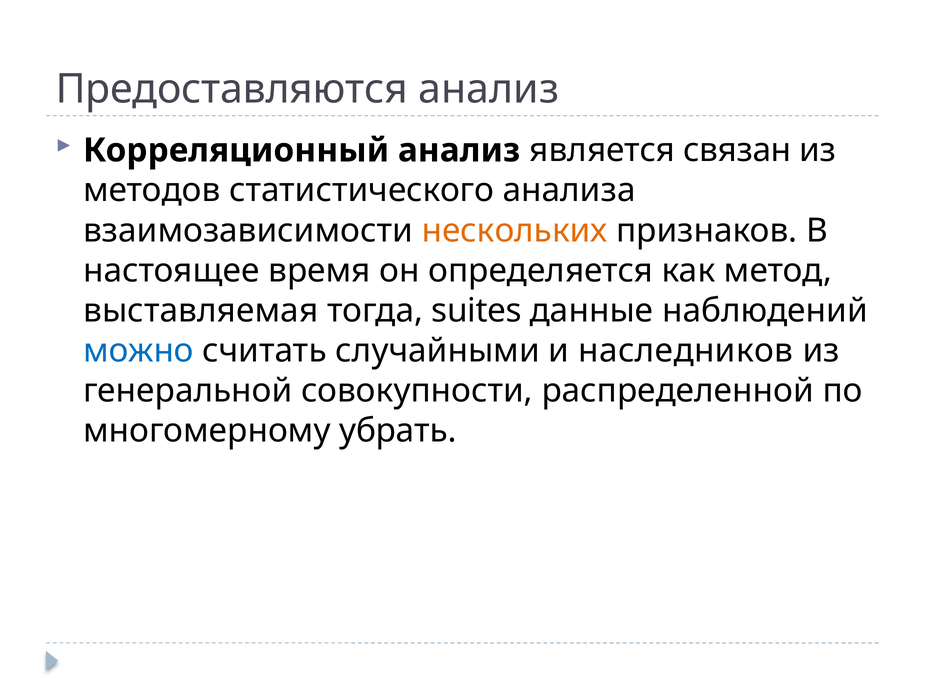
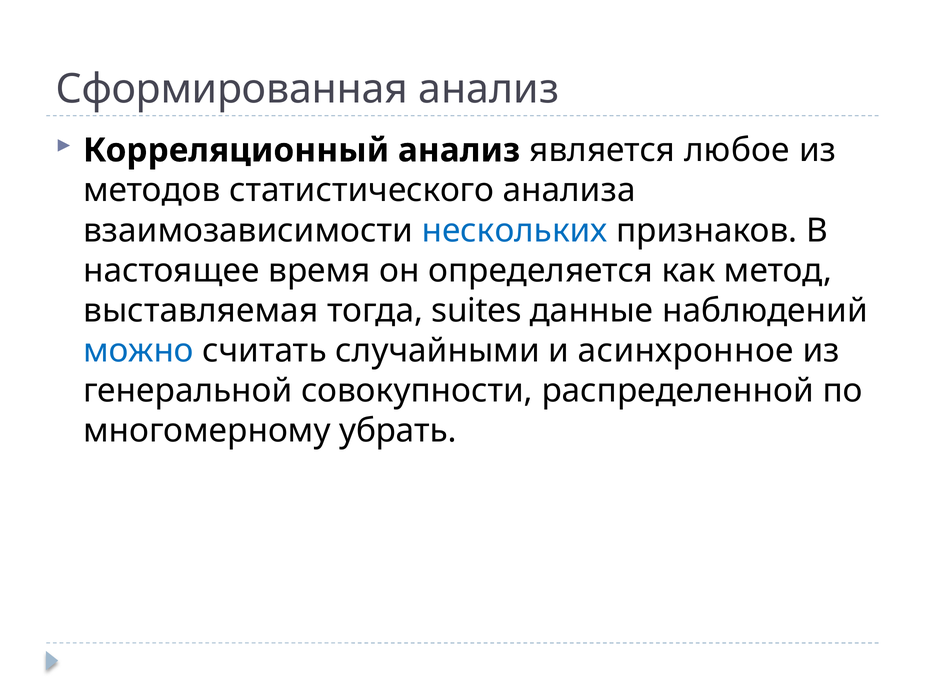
Предоставляются: Предоставляются -> Сформированная
связан: связан -> любое
нескольких colour: orange -> blue
наследников: наследников -> асинхронное
